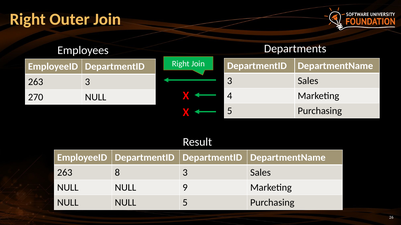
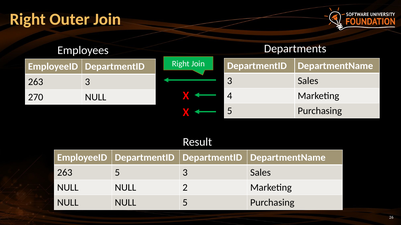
263 8: 8 -> 5
9: 9 -> 2
